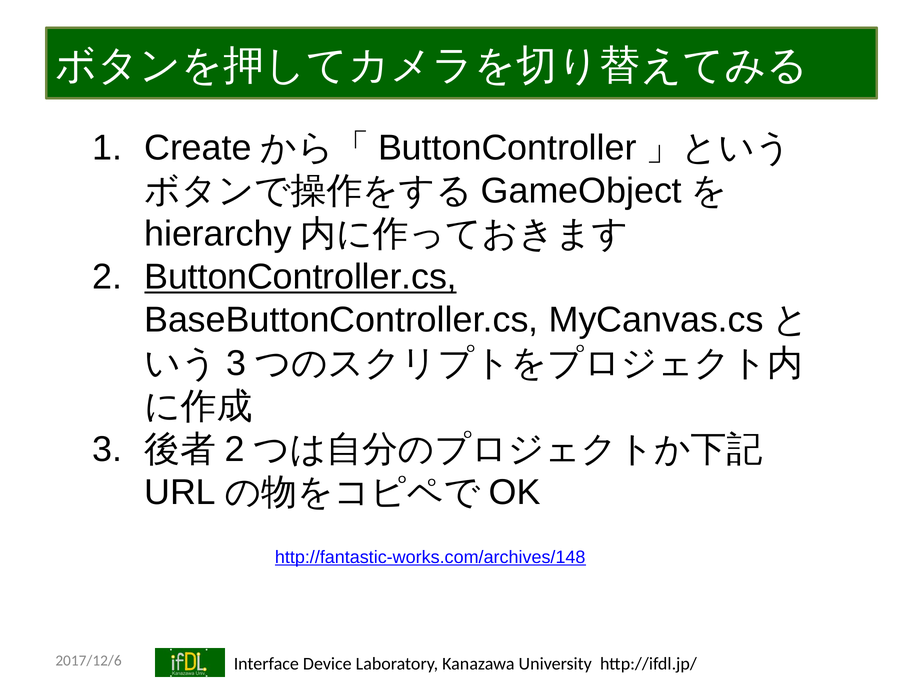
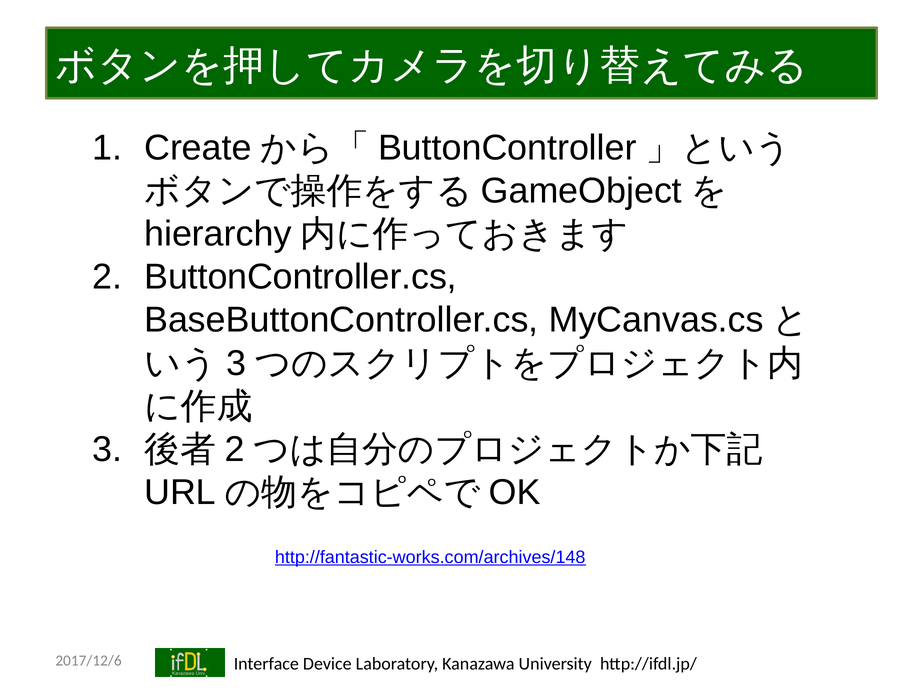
ButtonController.cs underline: present -> none
